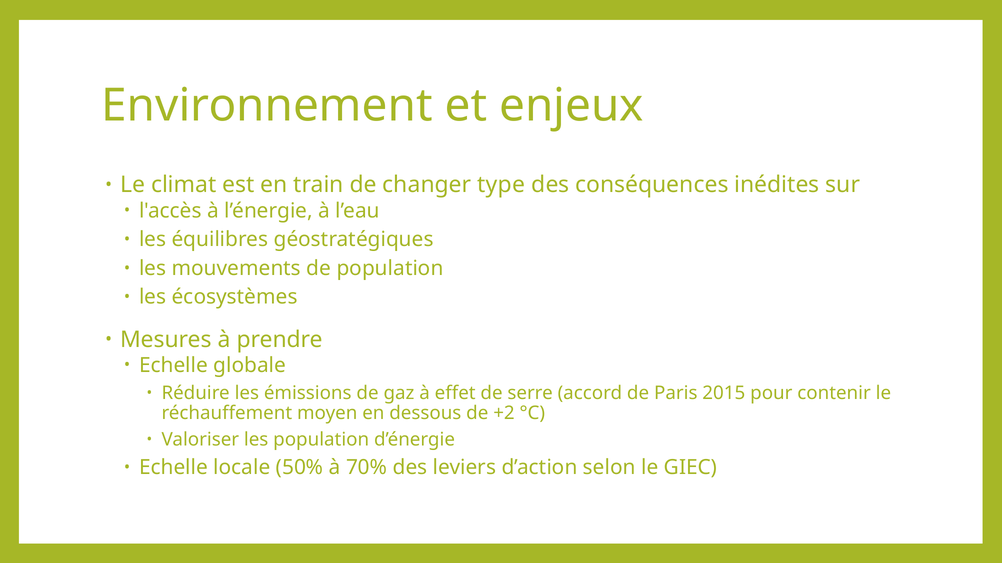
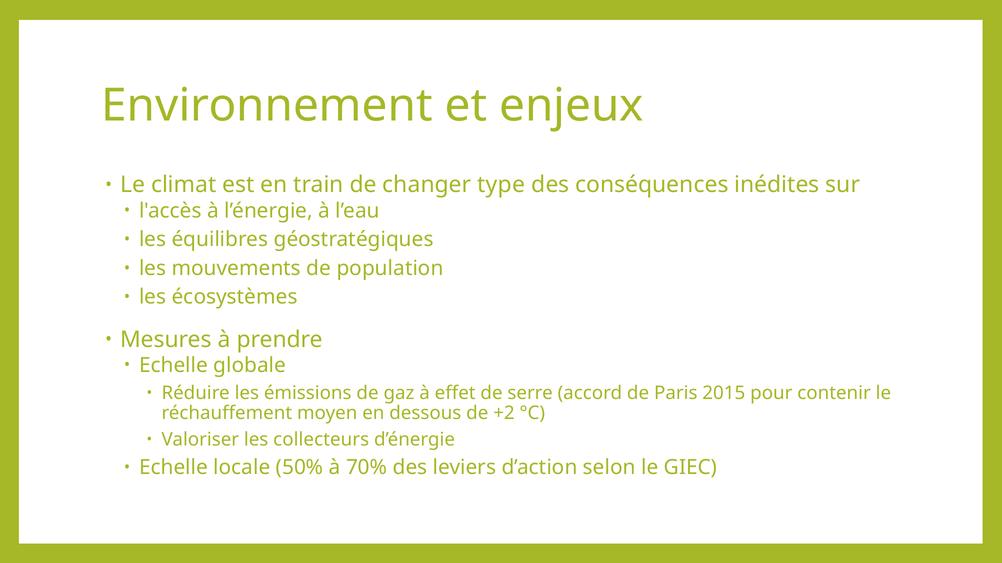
les population: population -> collecteurs
